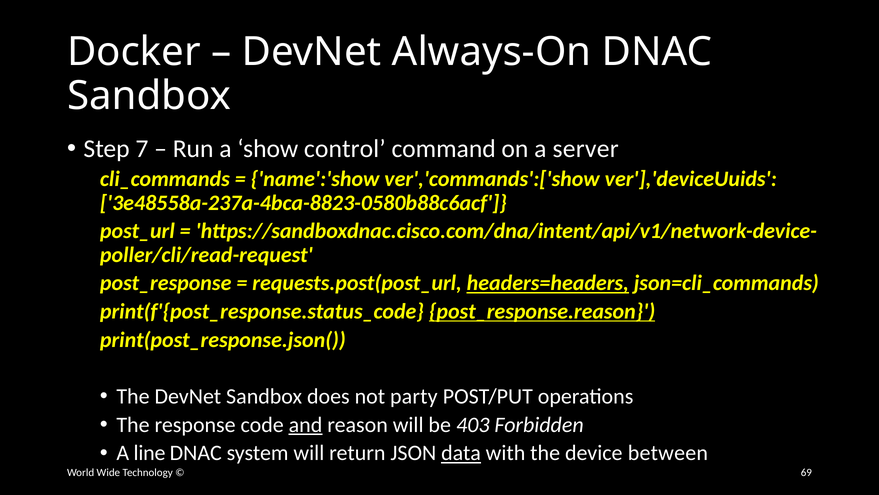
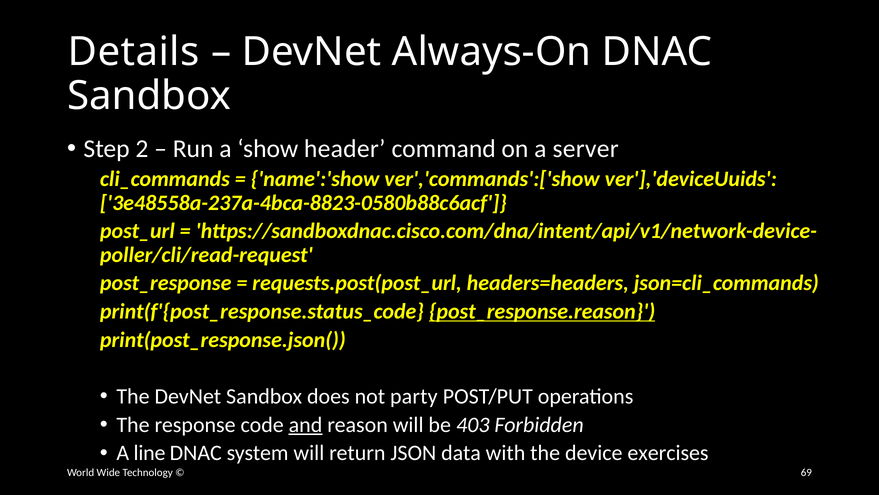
Docker: Docker -> Details
7: 7 -> 2
control: control -> header
headers=headers underline: present -> none
data underline: present -> none
between: between -> exercises
